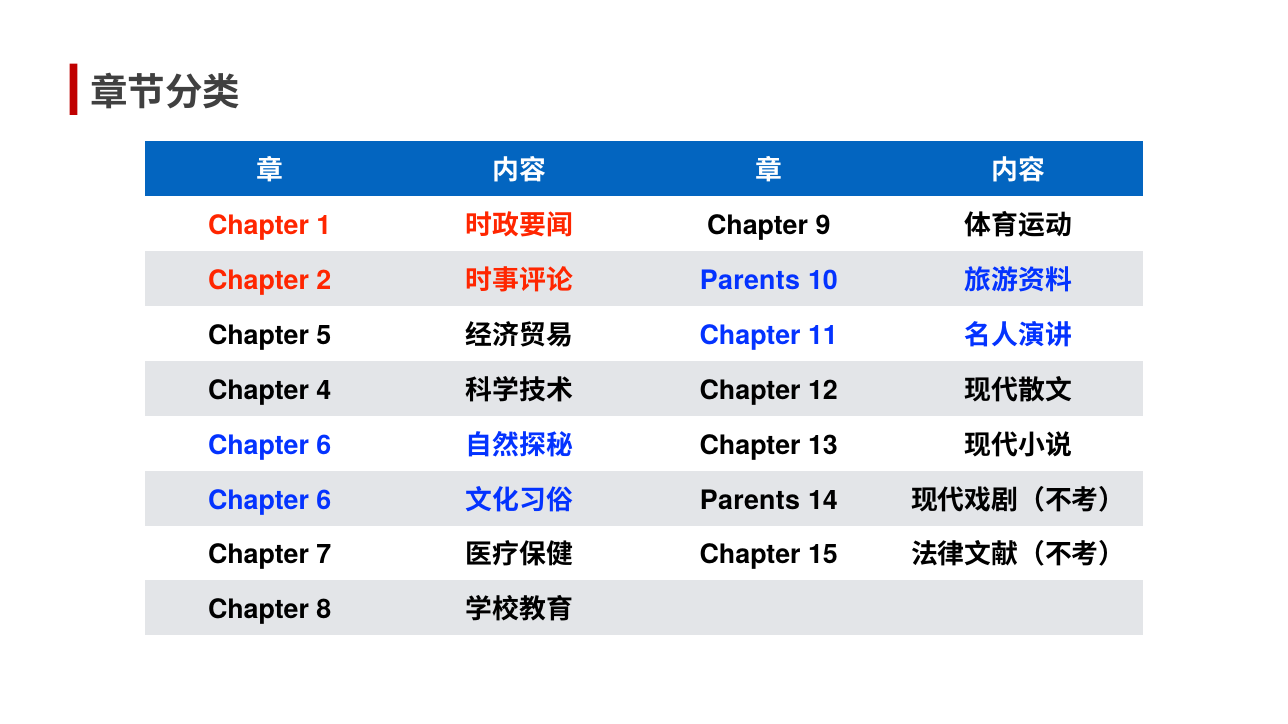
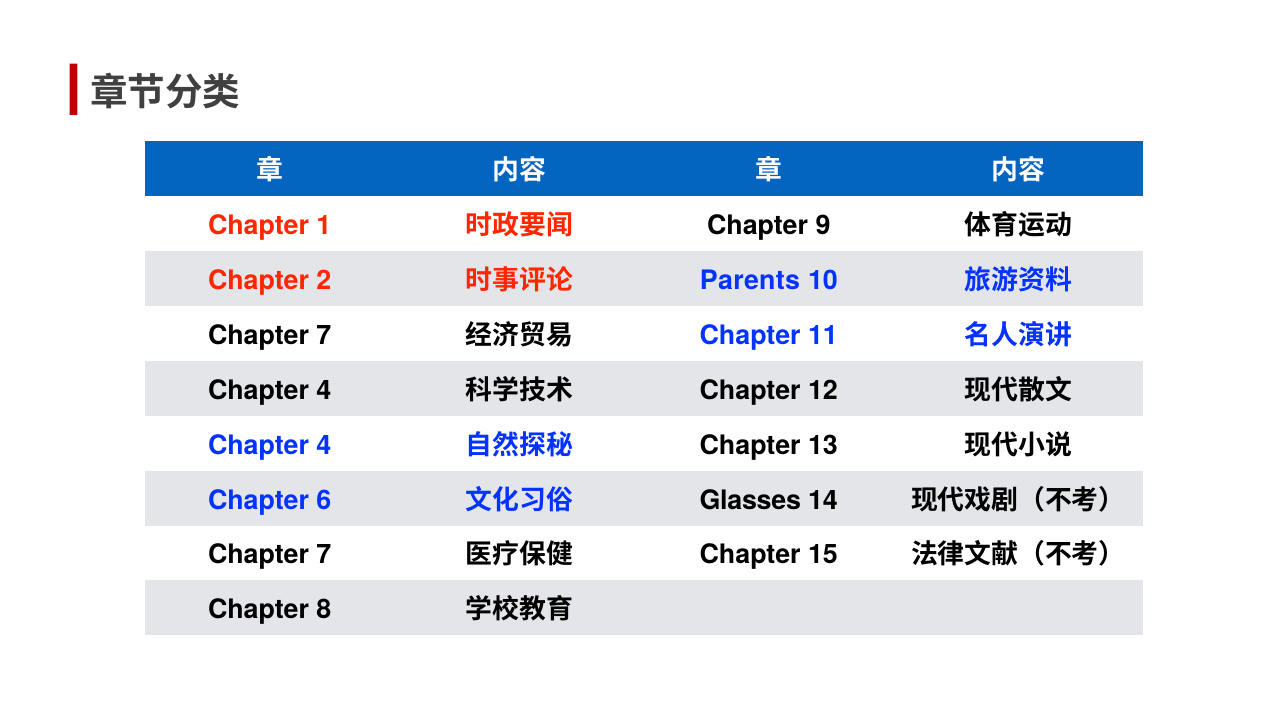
5 at (324, 335): 5 -> 7
6 at (324, 445): 6 -> 4
Parents at (750, 501): Parents -> Glasses
